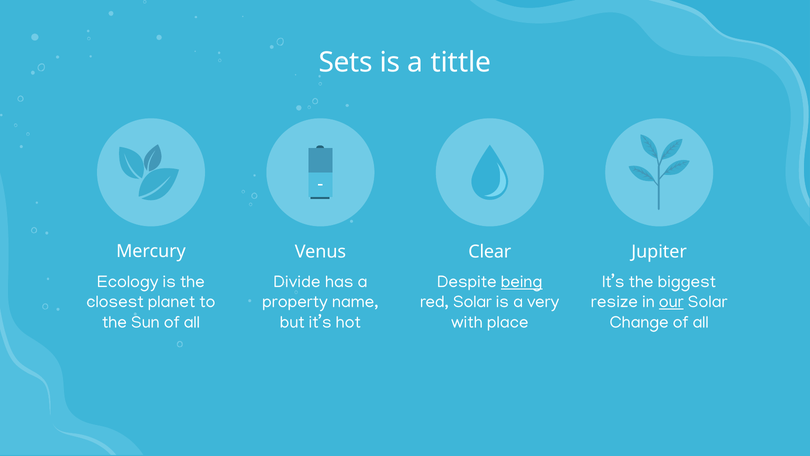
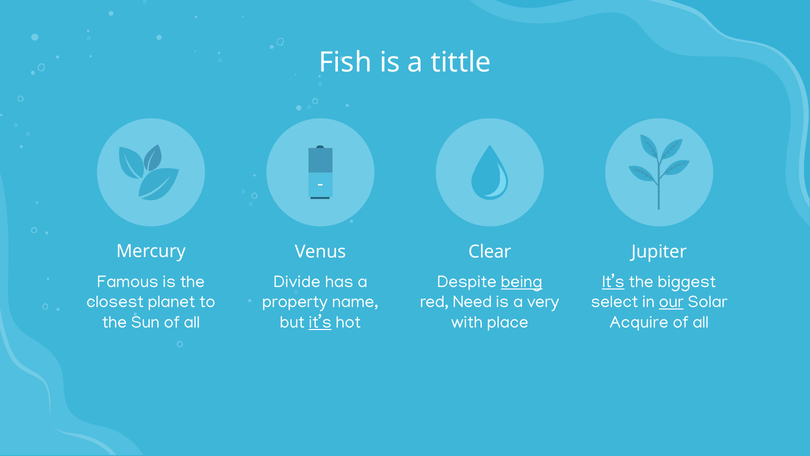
Sets: Sets -> Fish
Ecology: Ecology -> Famous
It’s at (613, 281) underline: none -> present
red Solar: Solar -> Need
resize: resize -> select
it’s at (320, 322) underline: none -> present
Change: Change -> Acquire
